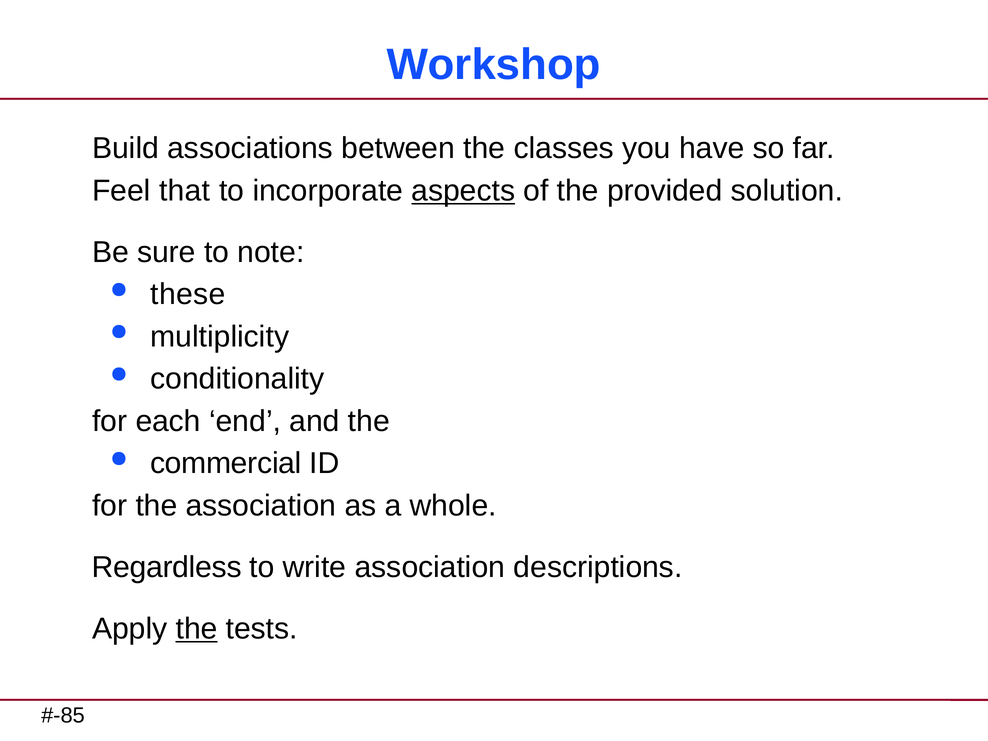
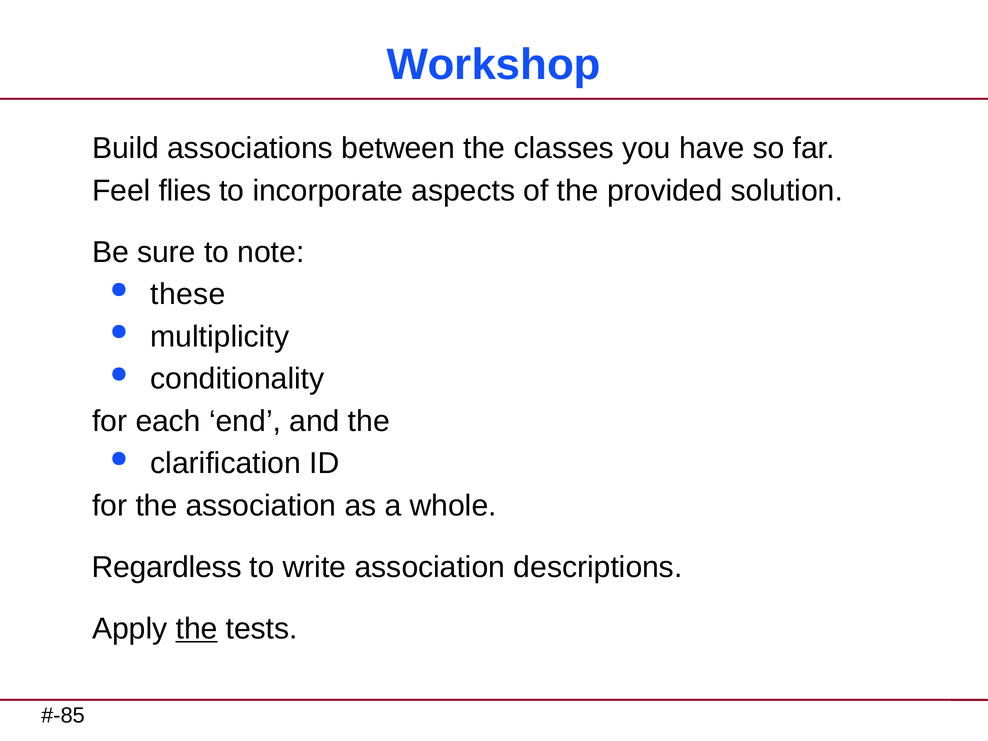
that: that -> flies
aspects underline: present -> none
commercial: commercial -> clarification
